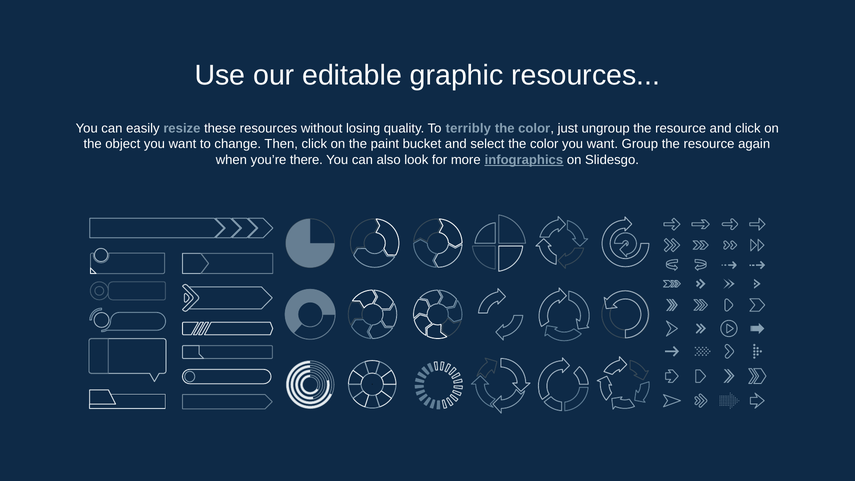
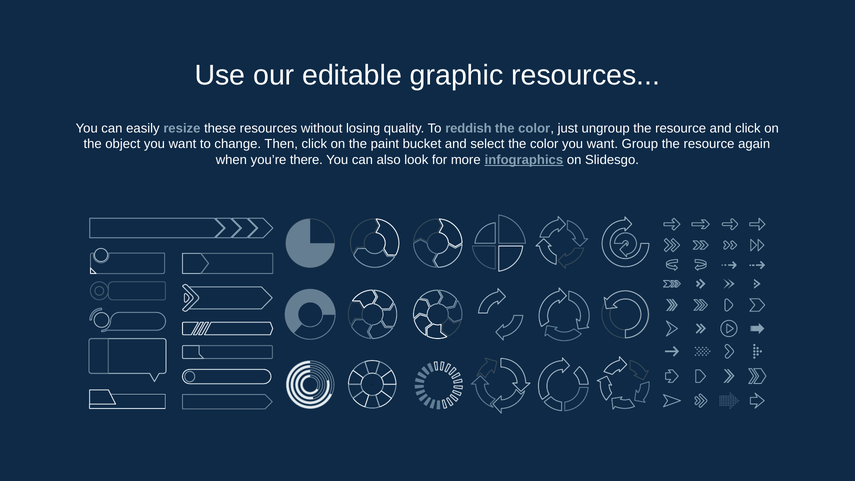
terribly: terribly -> reddish
